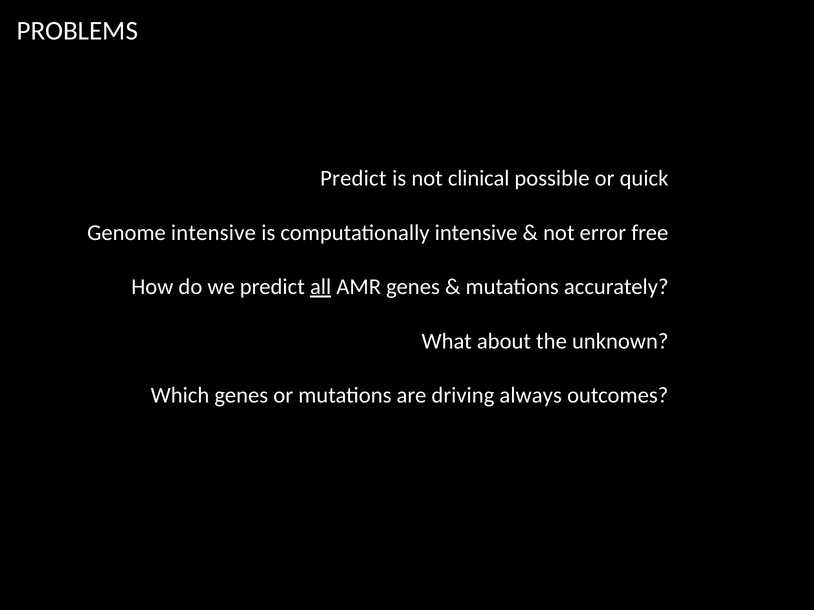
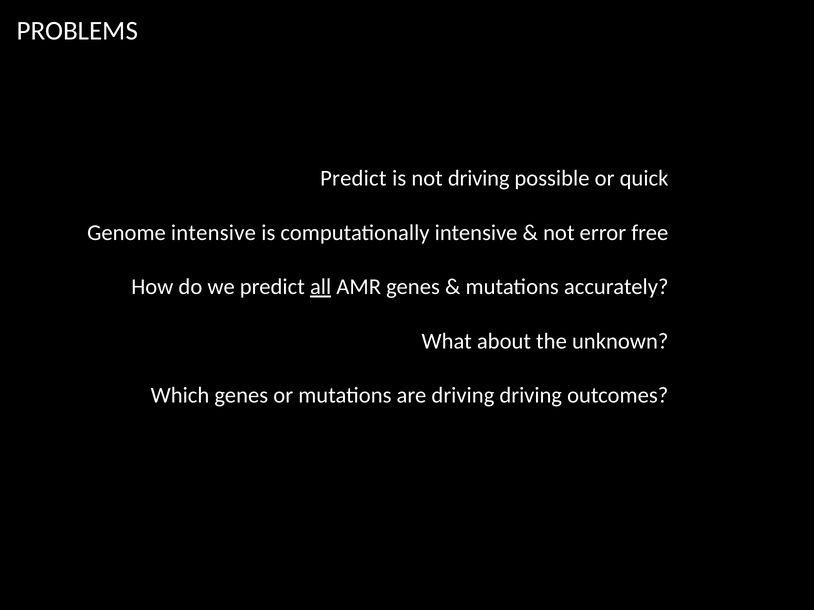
not clinical: clinical -> driving
driving always: always -> driving
